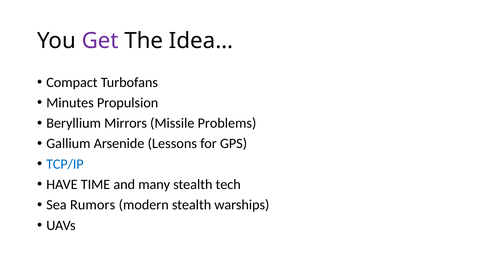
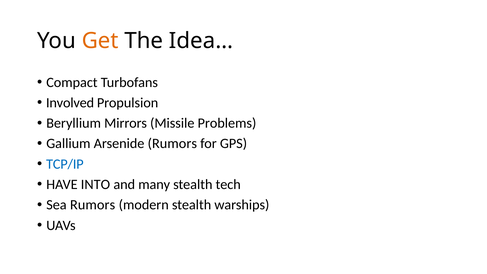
Get colour: purple -> orange
Minutes: Minutes -> Involved
Arsenide Lessons: Lessons -> Rumors
TIME: TIME -> INTO
